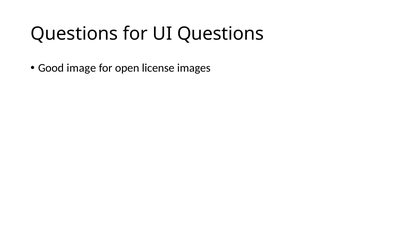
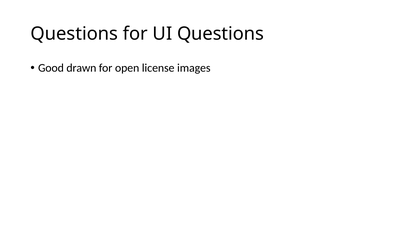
image: image -> drawn
